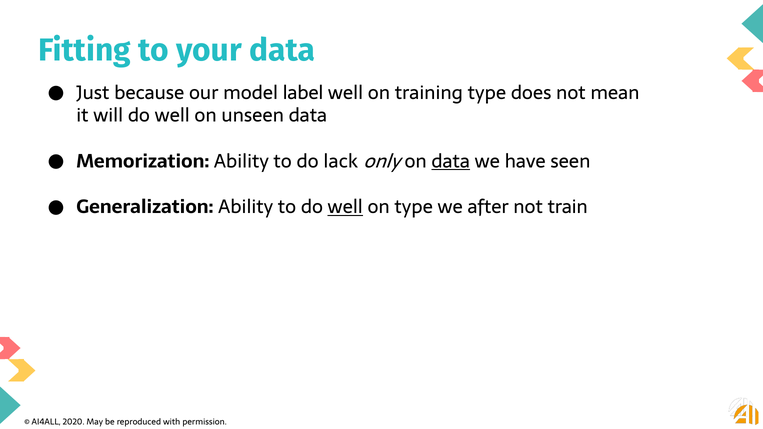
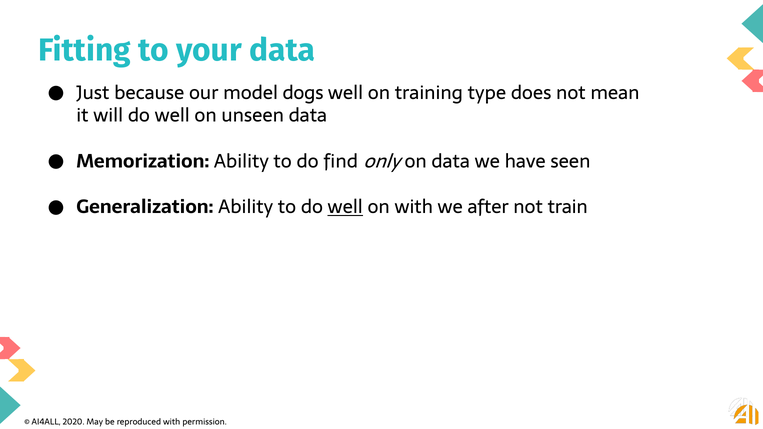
label: label -> dogs
lack: lack -> find
data at (451, 162) underline: present -> none
on type: type -> with
